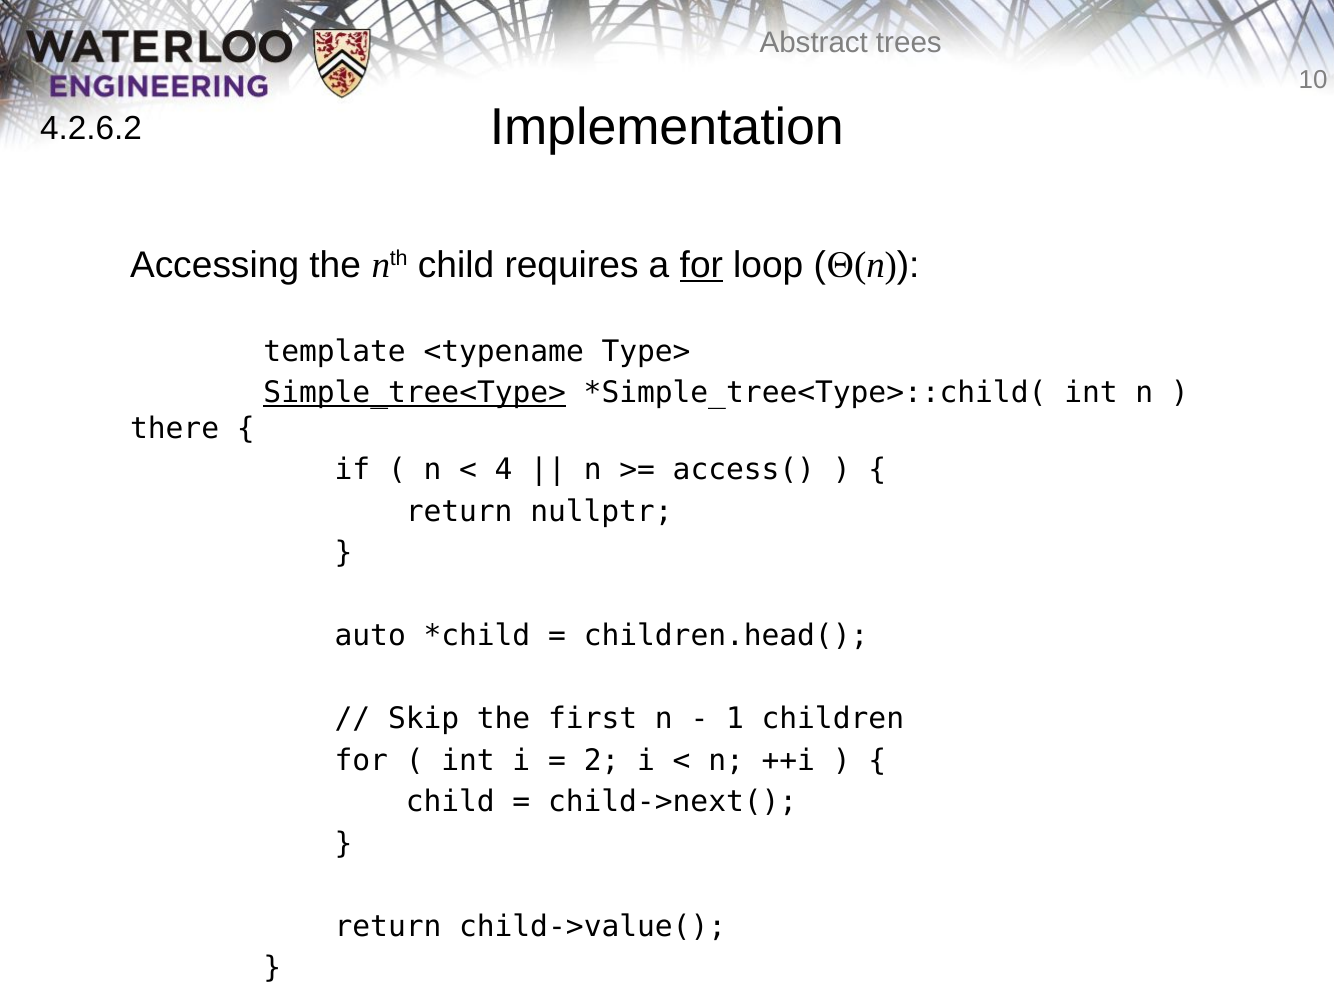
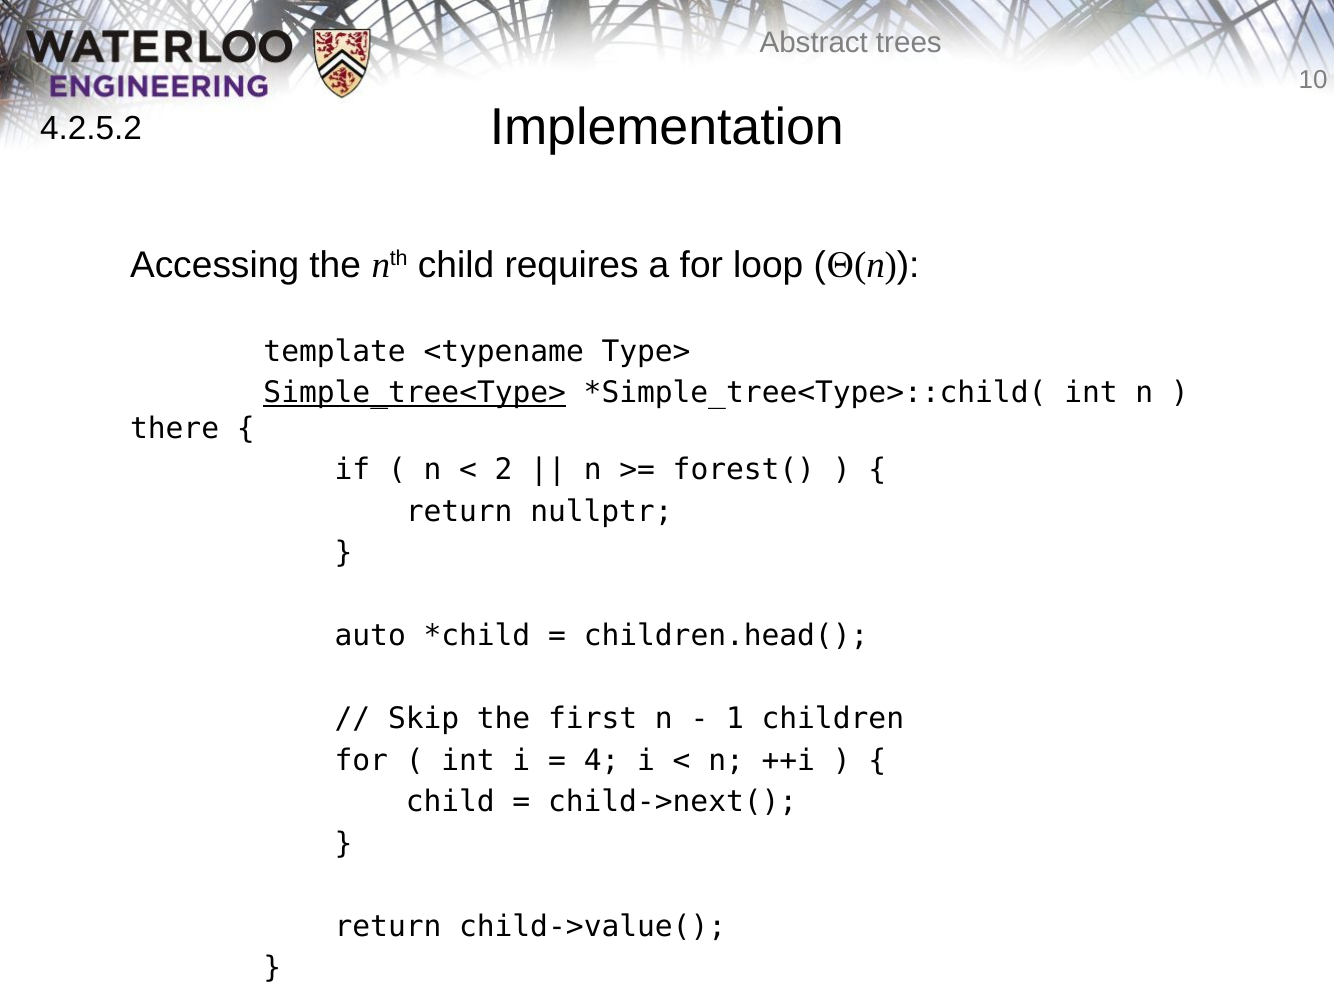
4.2.6.2: 4.2.6.2 -> 4.2.5.2
for at (701, 265) underline: present -> none
4: 4 -> 2
access(: access( -> forest(
2: 2 -> 4
